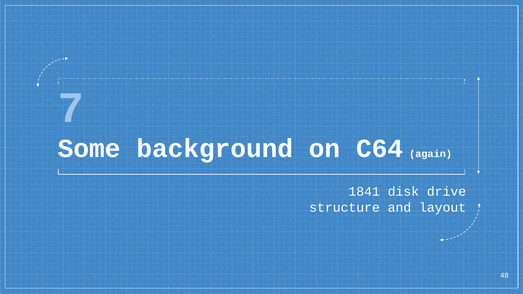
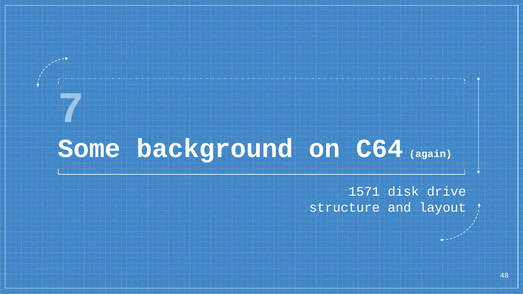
1841: 1841 -> 1571
